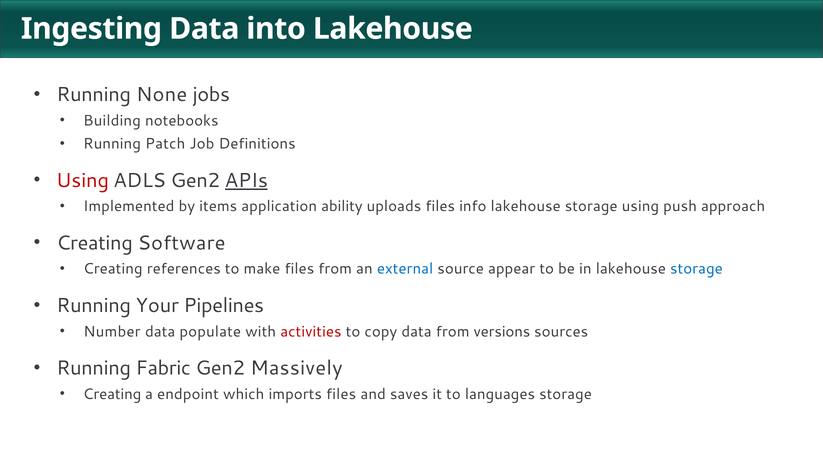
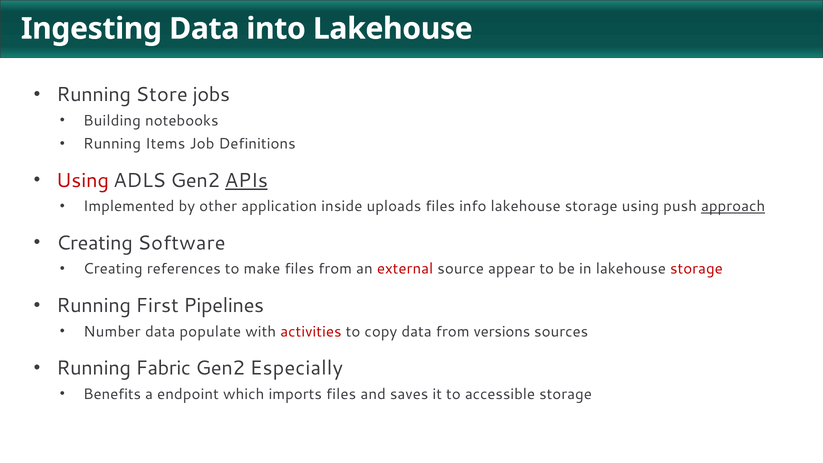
None: None -> Store
Patch: Patch -> Items
items: items -> other
ability: ability -> inside
approach underline: none -> present
external colour: blue -> red
storage at (696, 269) colour: blue -> red
Your: Your -> First
Massively: Massively -> Especially
Creating at (112, 394): Creating -> Benefits
languages: languages -> accessible
